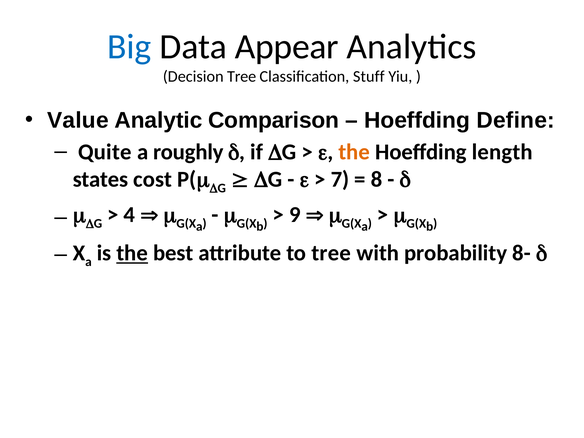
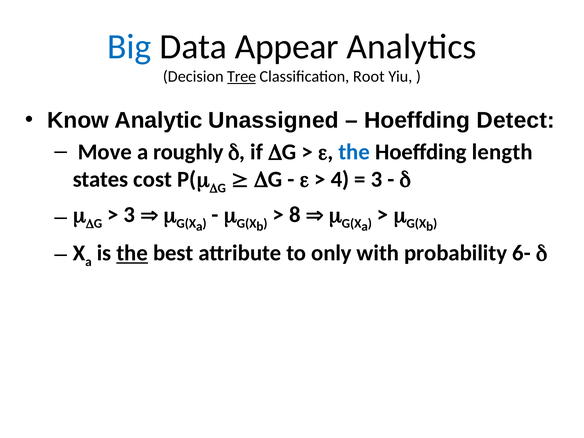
Tree at (242, 77) underline: none -> present
Stuff: Stuff -> Root
Value: Value -> Know
Comparison: Comparison -> Unassigned
Define: Define -> Detect
Quite: Quite -> Move
the at (354, 152) colour: orange -> blue
7: 7 -> 4
8 at (377, 179): 8 -> 3
4 at (129, 215): 4 -> 3
9: 9 -> 8
to tree: tree -> only
8-: 8- -> 6-
